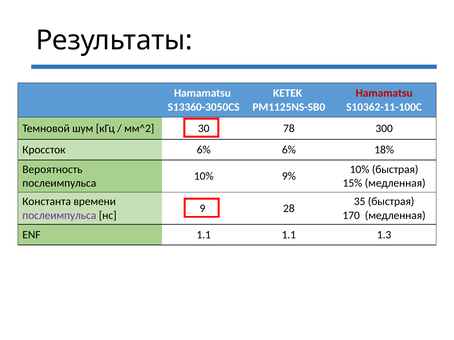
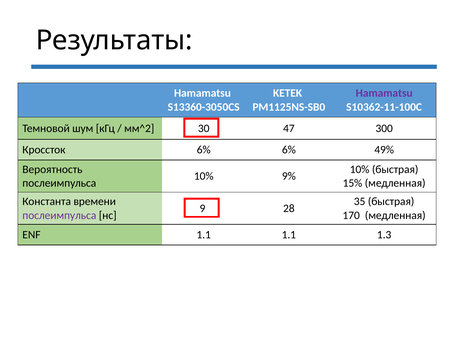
Hamamatsu at (384, 93) colour: red -> purple
78: 78 -> 47
18%: 18% -> 49%
